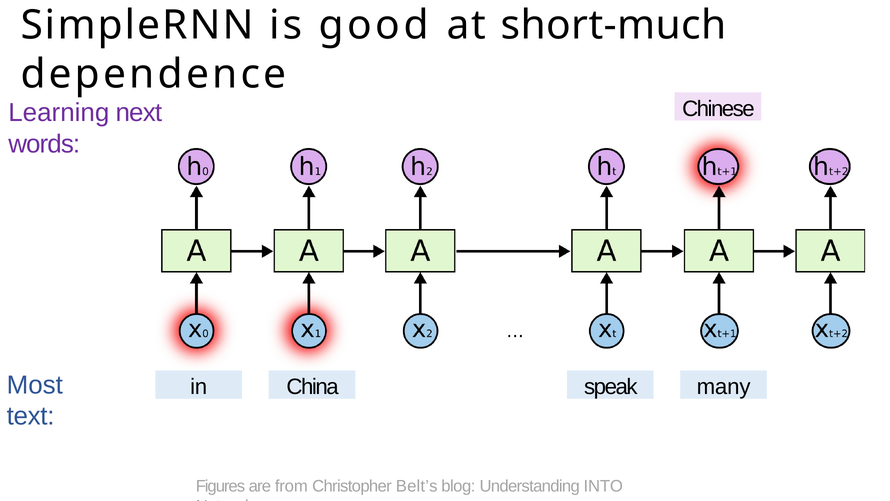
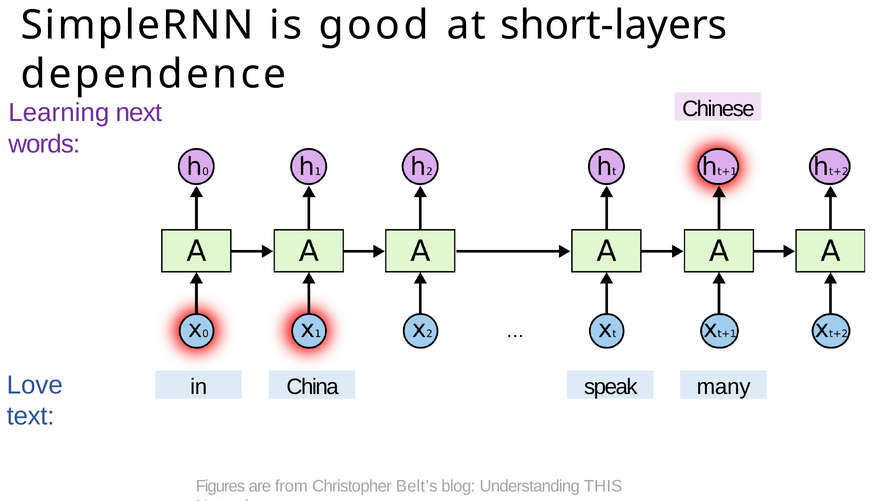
short-much: short-much -> short-layers
Most: Most -> Love
INTO: INTO -> THIS
